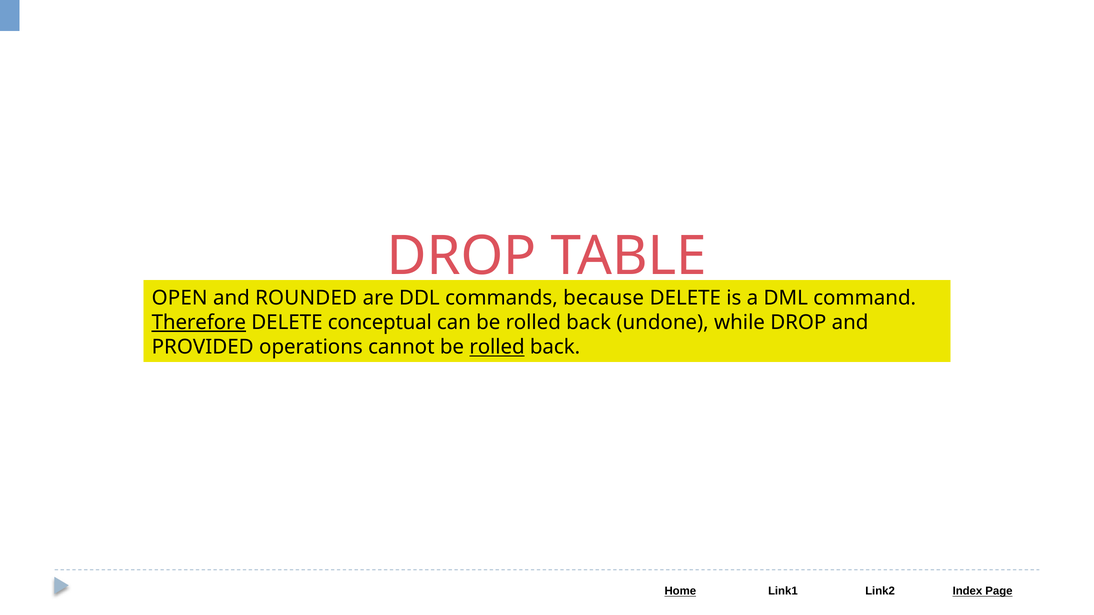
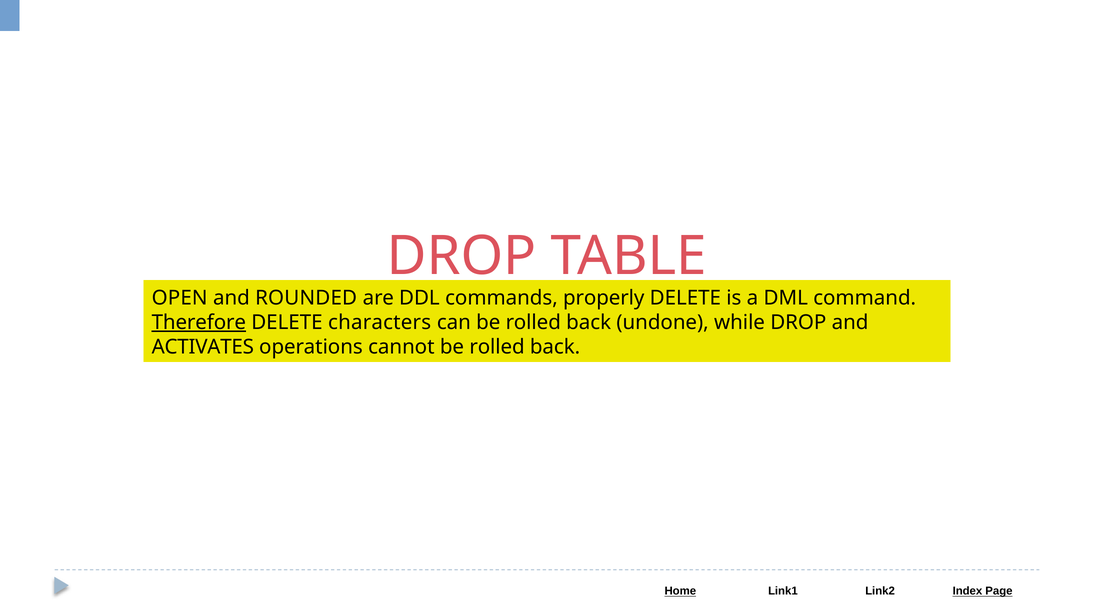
because: because -> properly
conceptual: conceptual -> characters
PROVIDED: PROVIDED -> ACTIVATES
rolled at (497, 347) underline: present -> none
